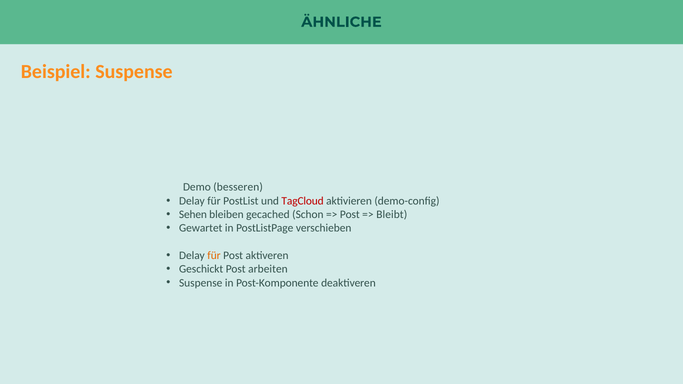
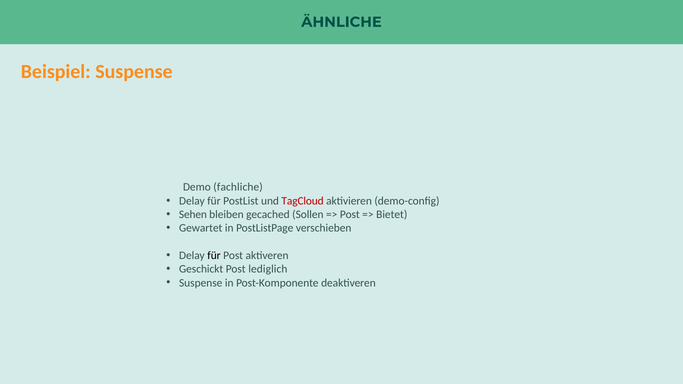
besseren: besseren -> fachliche
Schon: Schon -> Sollen
Bleibt: Bleibt -> Bietet
für at (214, 256) colour: orange -> black
arbeiten: arbeiten -> lediglich
